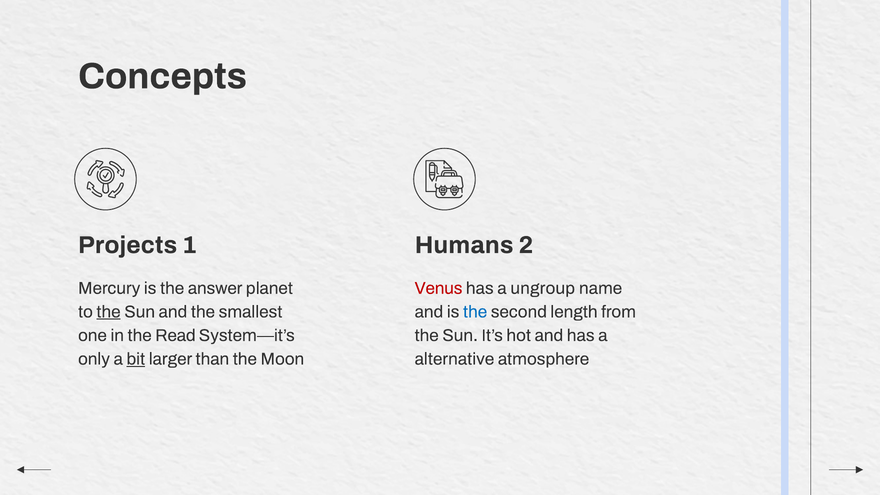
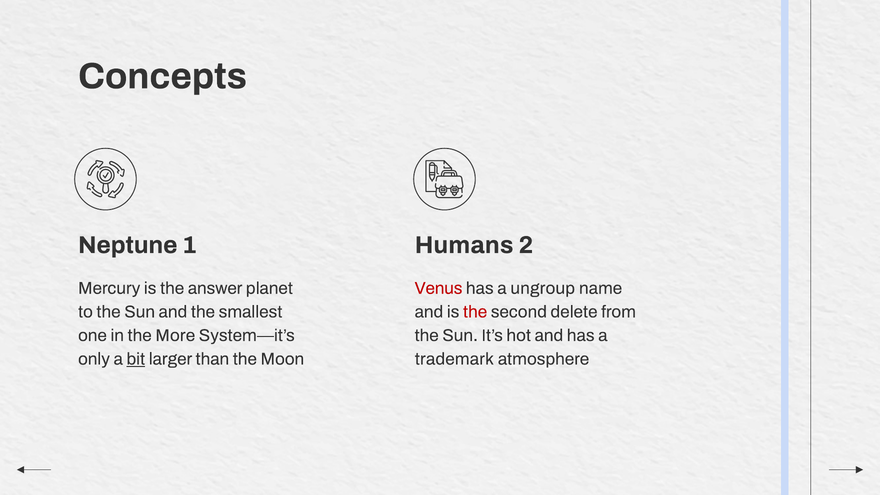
Projects: Projects -> Neptune
the at (108, 312) underline: present -> none
the at (475, 312) colour: blue -> red
length: length -> delete
Read: Read -> More
alternative: alternative -> trademark
